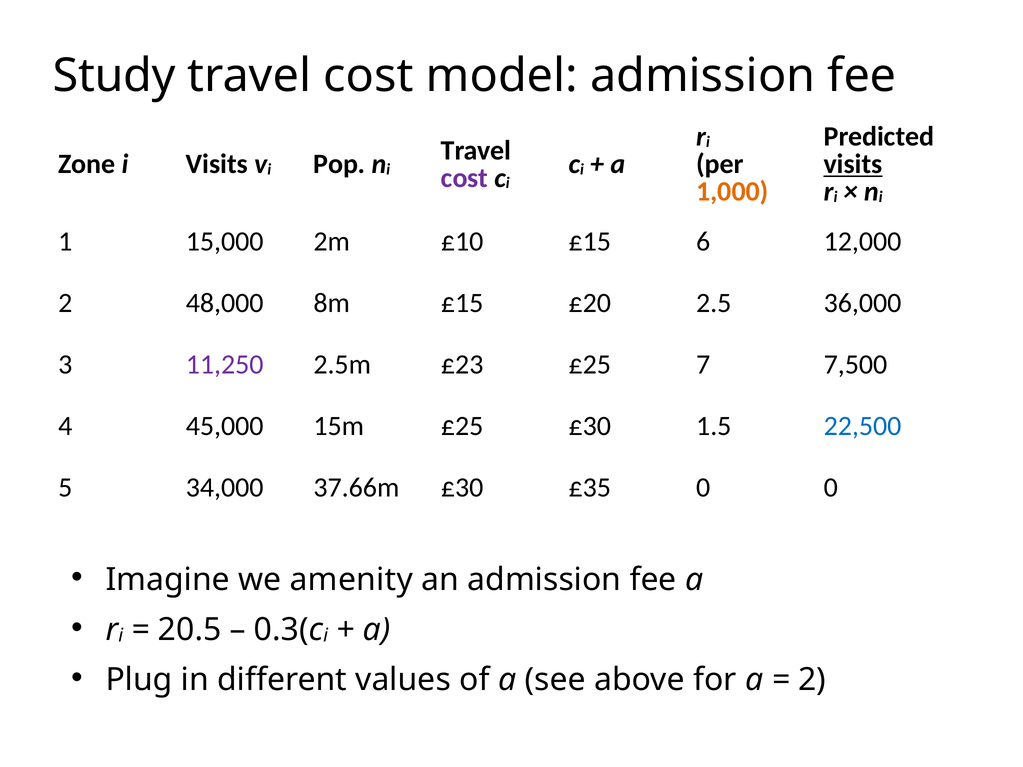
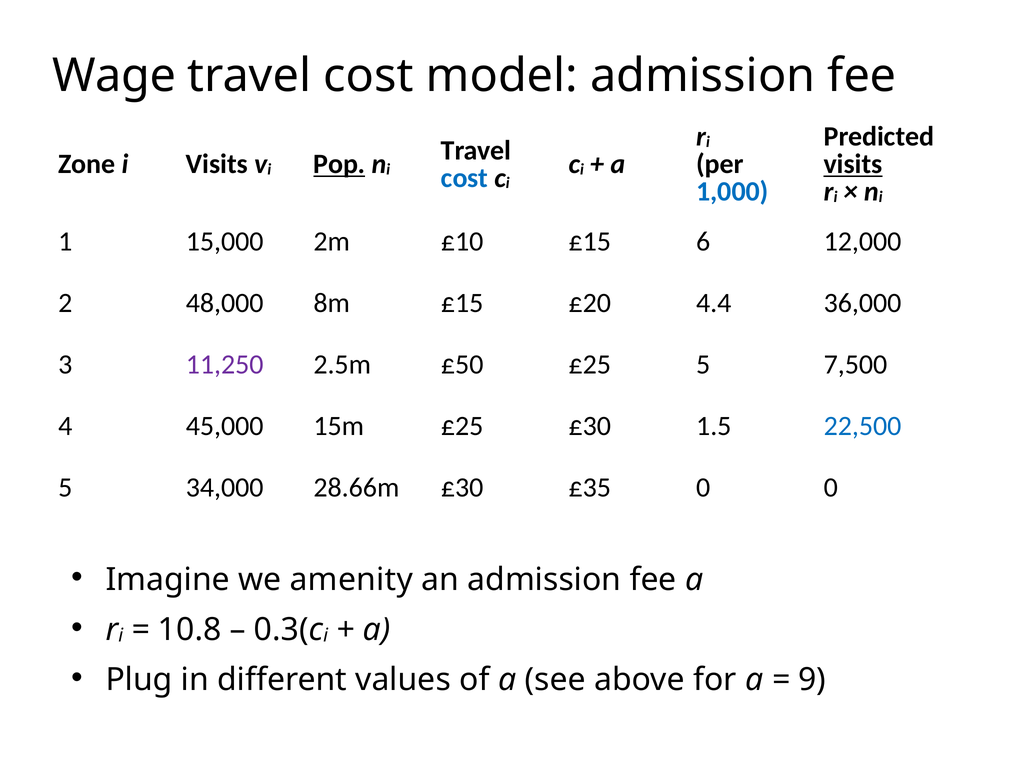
Study: Study -> Wage
Pop underline: none -> present
cost at (465, 178) colour: purple -> blue
1,000 colour: orange -> blue
2.5: 2.5 -> 4.4
£23: £23 -> £50
£25 7: 7 -> 5
37.66m: 37.66m -> 28.66m
20.5: 20.5 -> 10.8
2 at (812, 680): 2 -> 9
